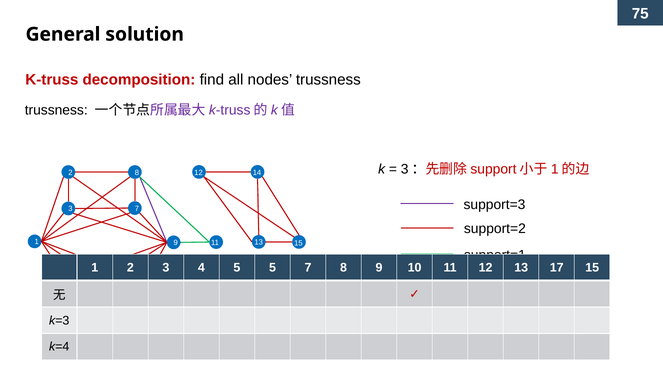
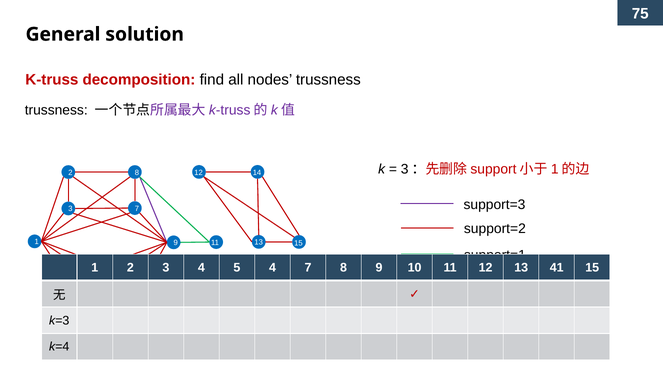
4 5 5: 5 -> 4
17: 17 -> 41
